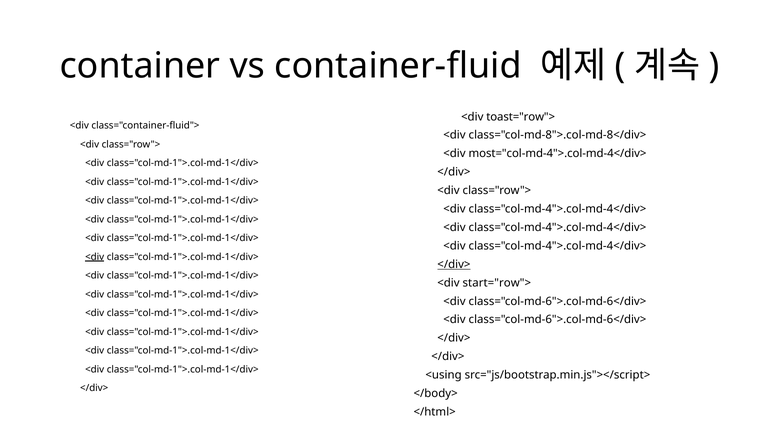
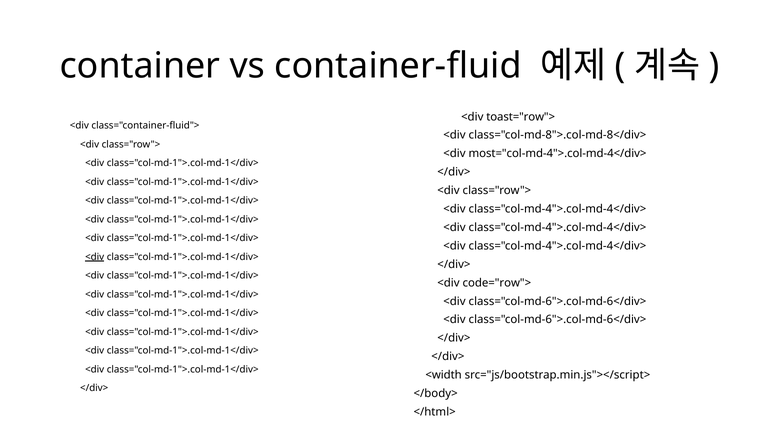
</div> at (454, 264) underline: present -> none
start="row">: start="row"> -> code="row">
<using: <using -> <width
